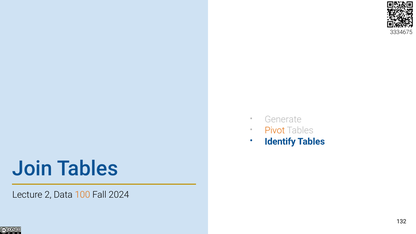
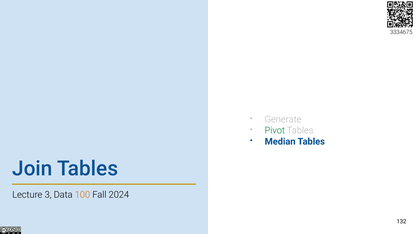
Pivot colour: orange -> green
Identify: Identify -> Median
2: 2 -> 3
